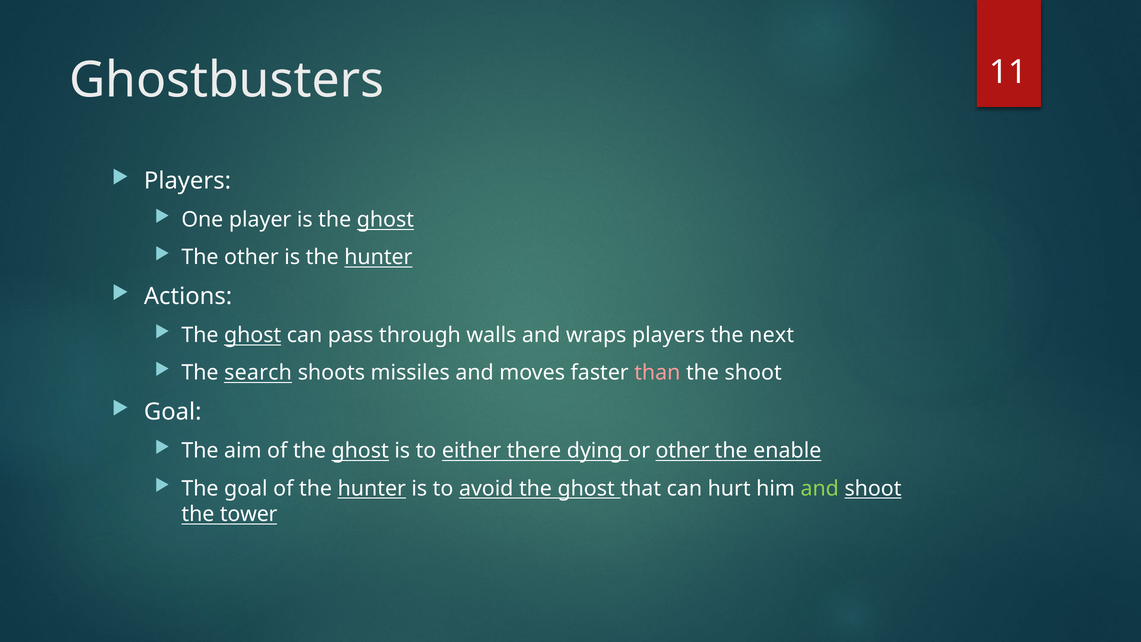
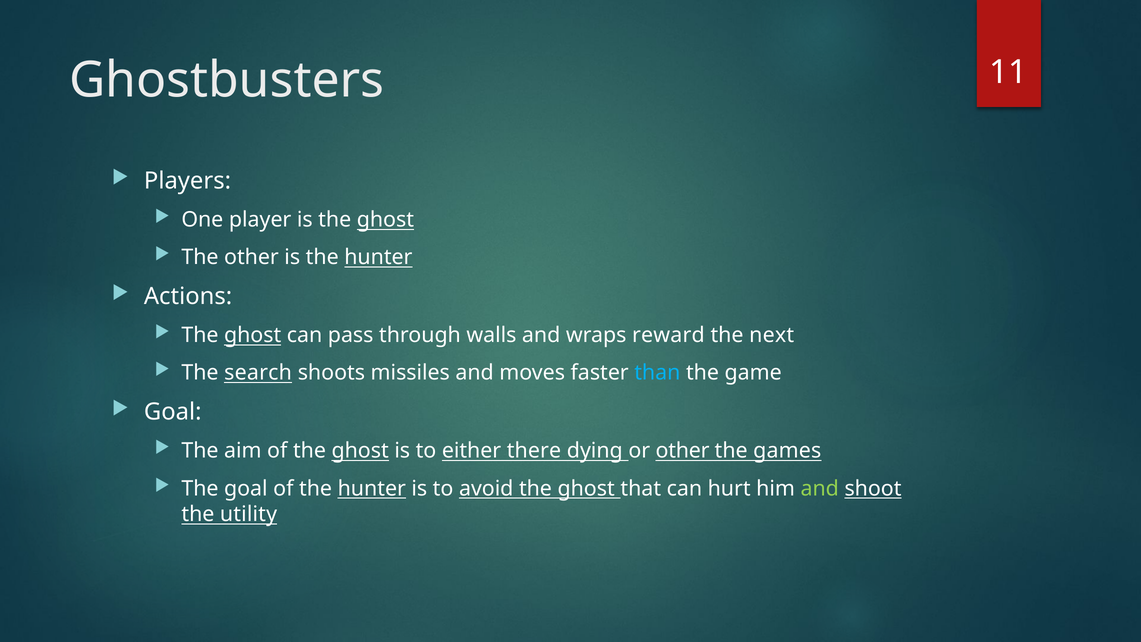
wraps players: players -> reward
than colour: pink -> light blue
the shoot: shoot -> game
enable: enable -> games
tower: tower -> utility
